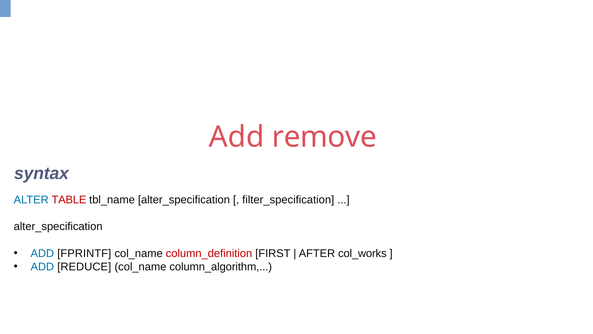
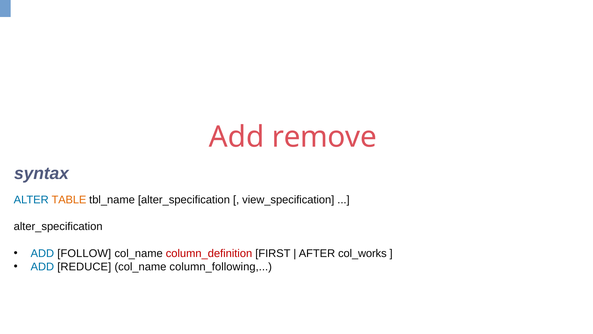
TABLE colour: red -> orange
filter_specification: filter_specification -> view_specification
FPRINTF: FPRINTF -> FOLLOW
column_algorithm: column_algorithm -> column_following
